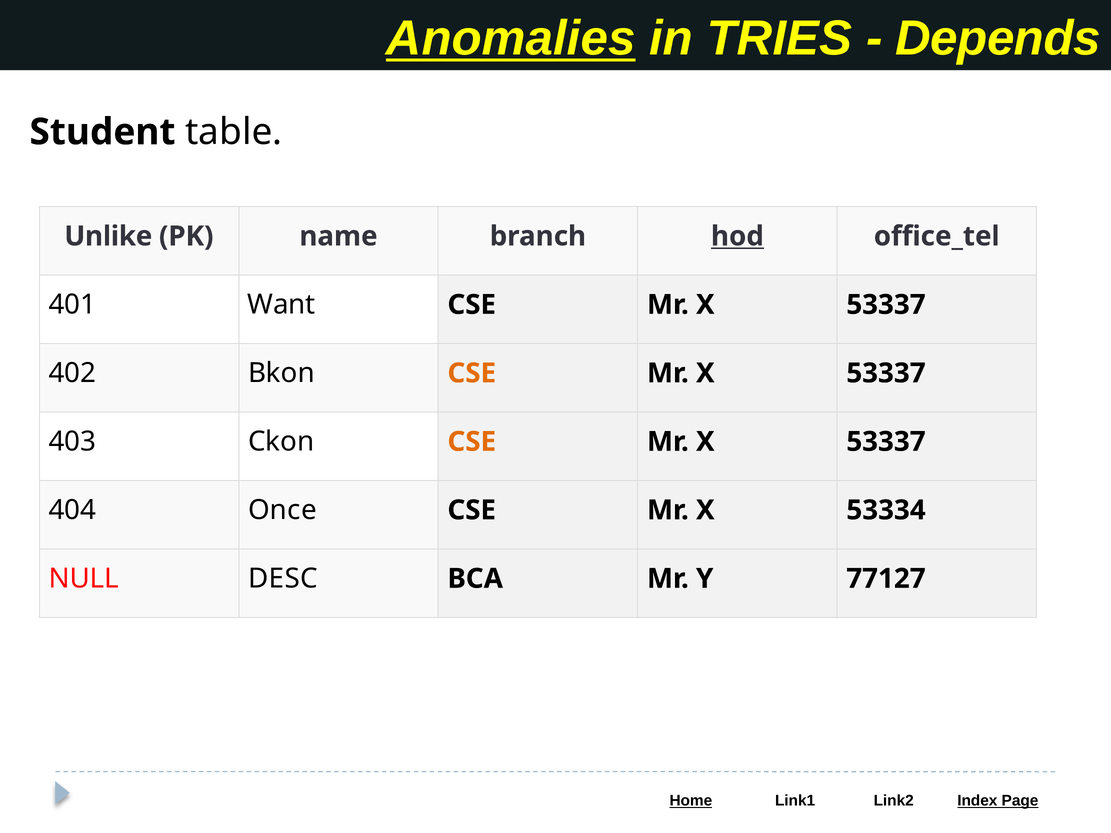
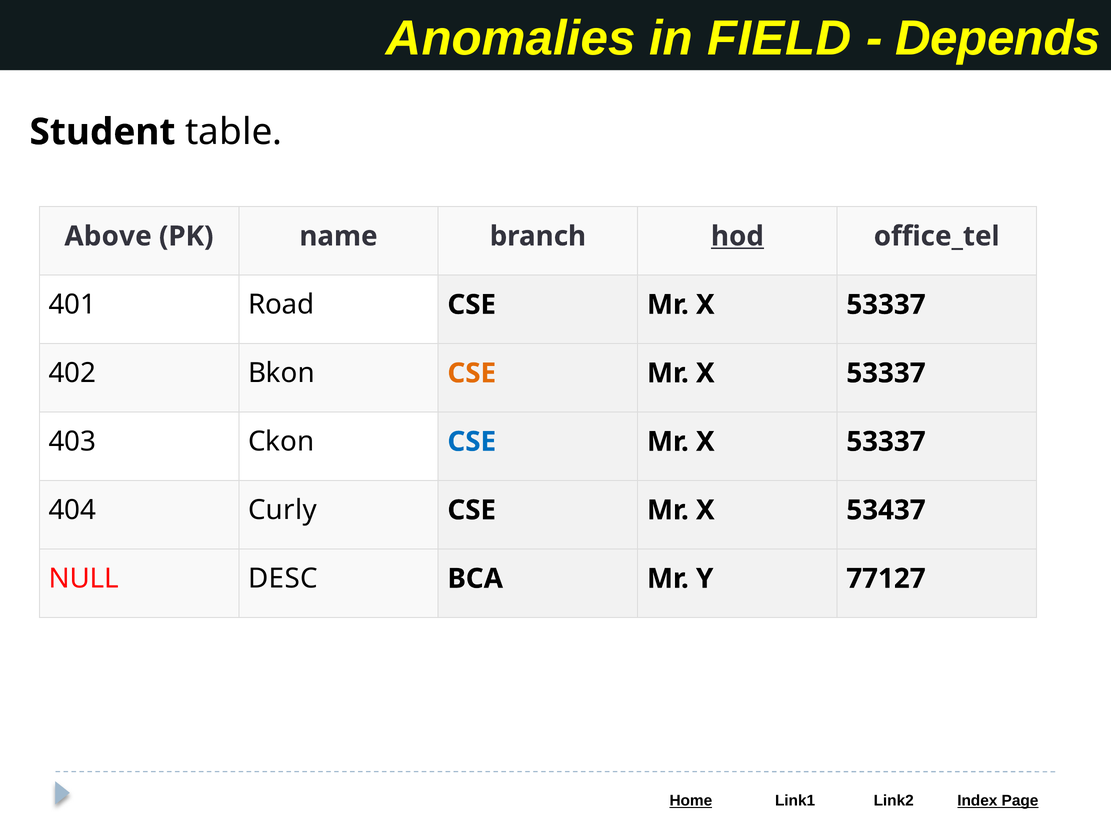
Anomalies underline: present -> none
TRIES: TRIES -> FIELD
Unlike: Unlike -> Above
Want: Want -> Road
CSE at (472, 442) colour: orange -> blue
Once: Once -> Curly
53334: 53334 -> 53437
